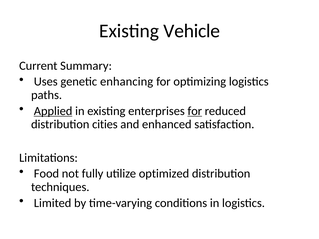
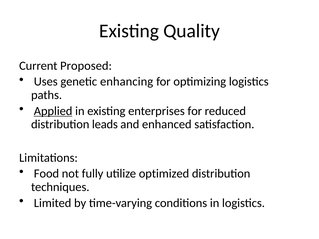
Vehicle: Vehicle -> Quality
Summary: Summary -> Proposed
for at (195, 111) underline: present -> none
cities: cities -> leads
